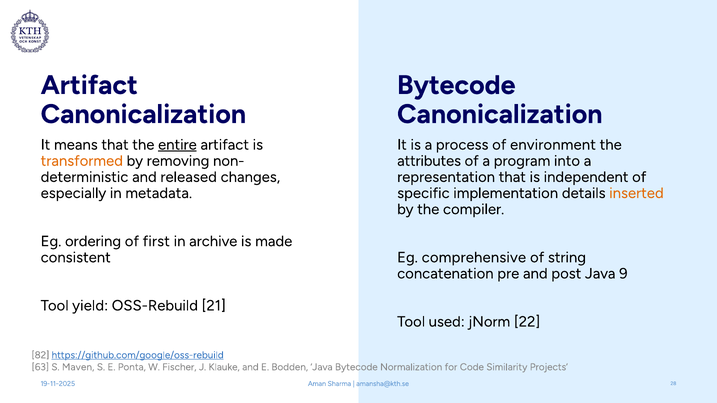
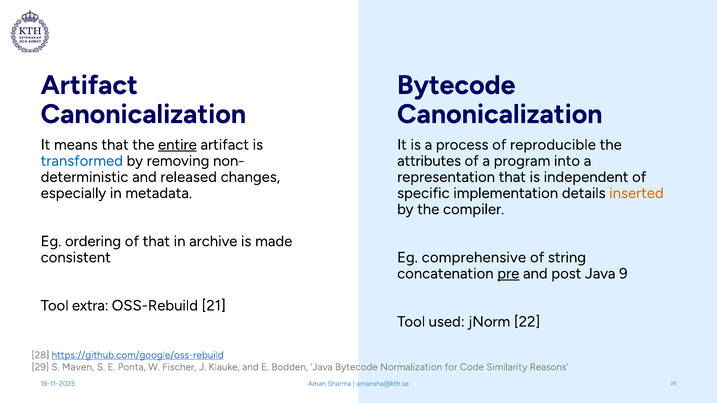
environment: environment -> reproducible
transformed colour: orange -> blue
of first: first -> that
pre underline: none -> present
yield: yield -> extra
82 at (40, 355): 82 -> 28
63: 63 -> 29
Projects: Projects -> Reasons
